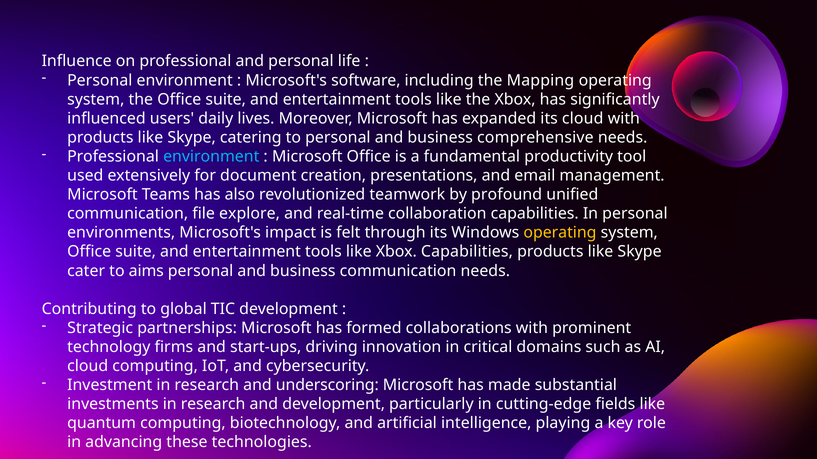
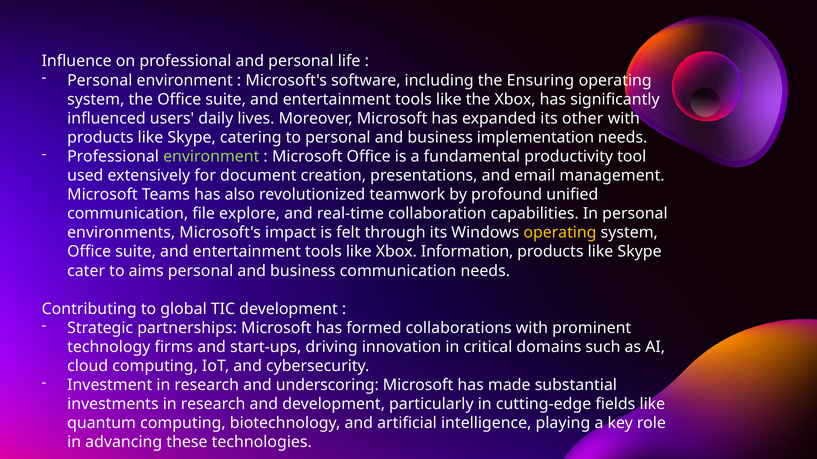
Mapping: Mapping -> Ensuring
its cloud: cloud -> other
comprehensive: comprehensive -> implementation
environment at (211, 157) colour: light blue -> light green
Xbox Capabilities: Capabilities -> Information
